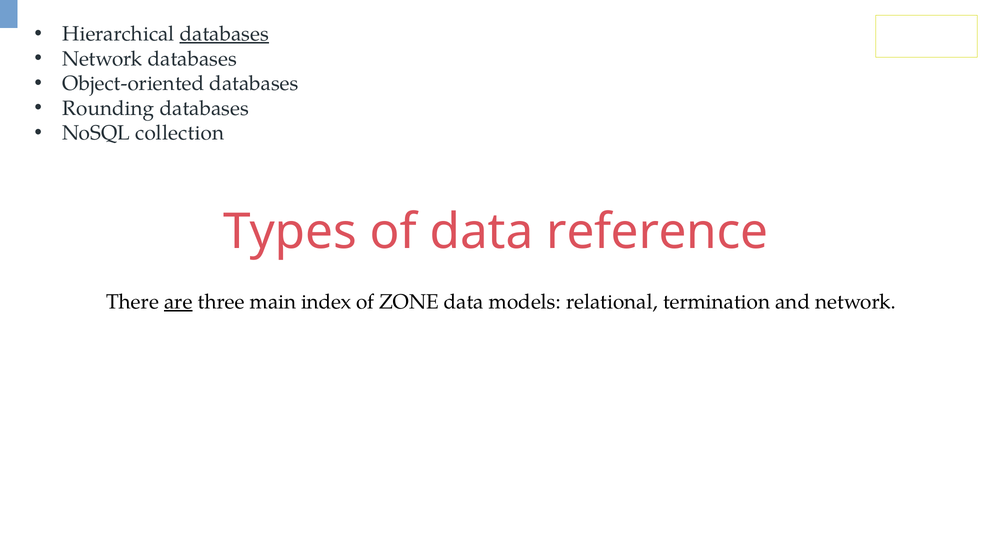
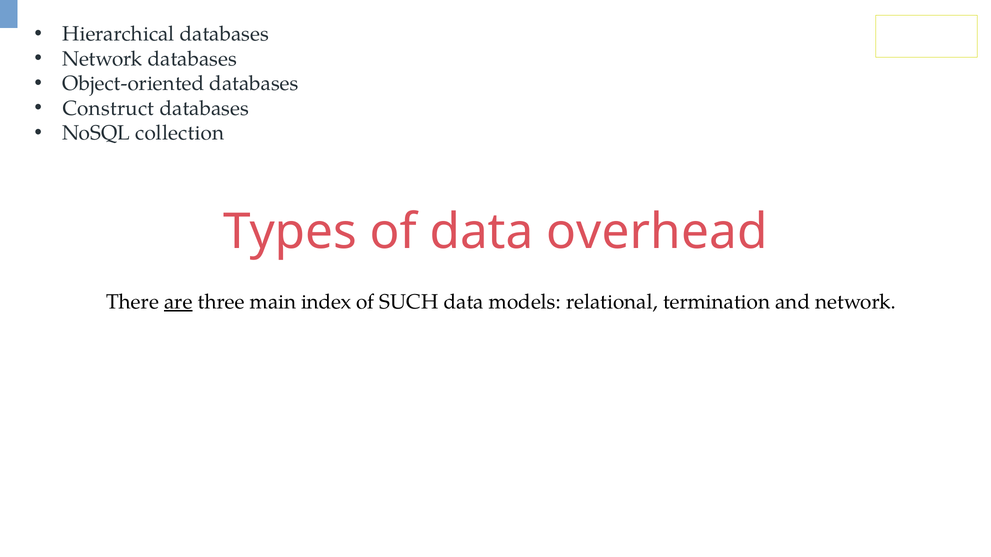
databases at (224, 34) underline: present -> none
Rounding: Rounding -> Construct
reference: reference -> overhead
ZONE: ZONE -> SUCH
